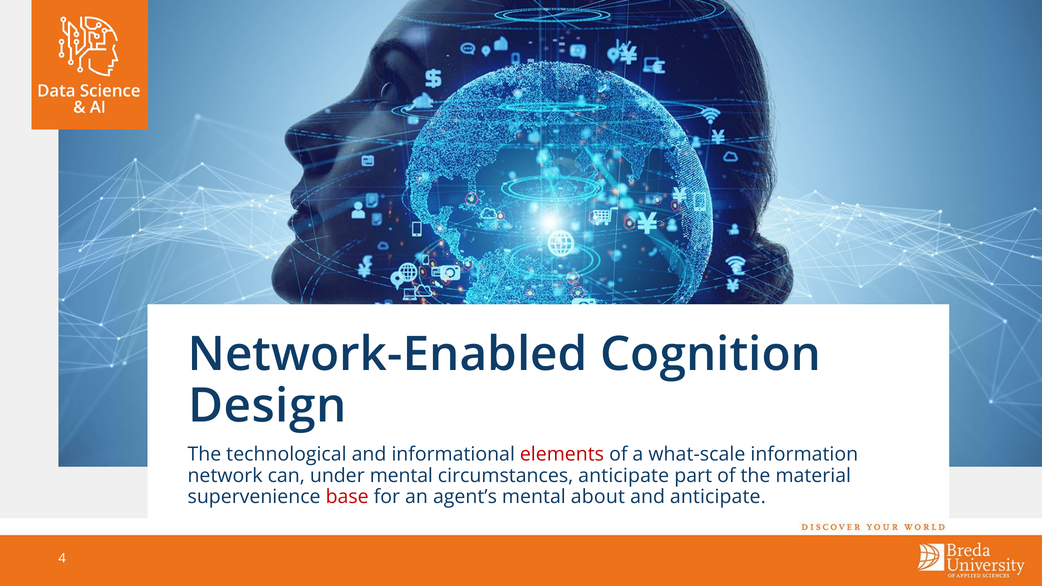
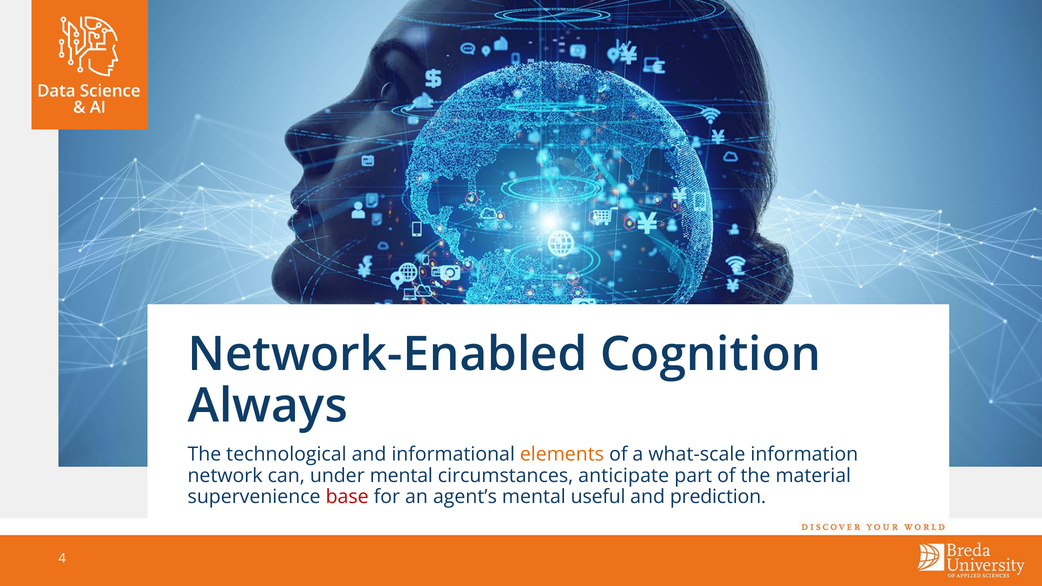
Design: Design -> Always
elements colour: red -> orange
about: about -> useful
and anticipate: anticipate -> prediction
